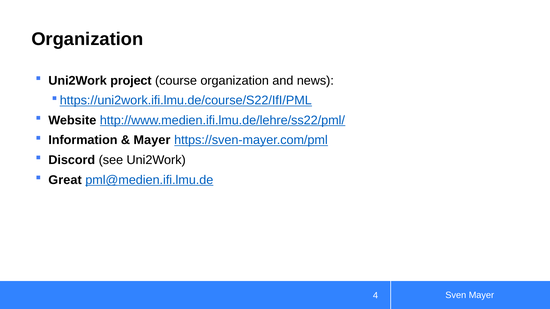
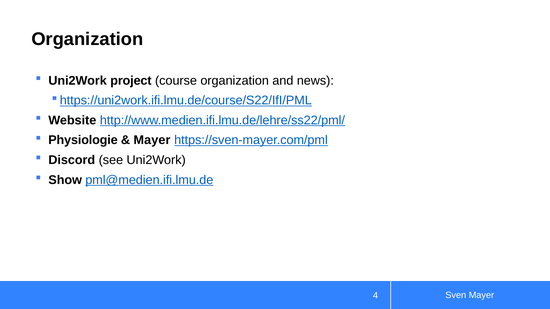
Information: Information -> Physiologie
Great: Great -> Show
